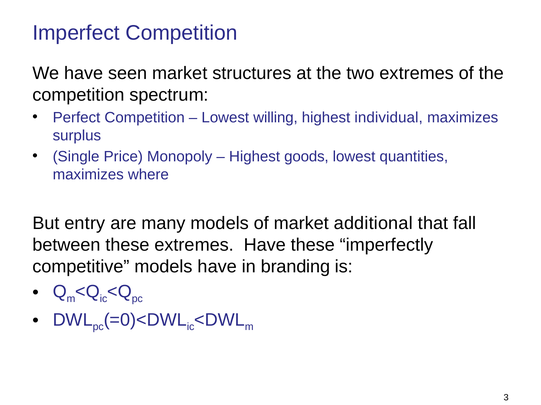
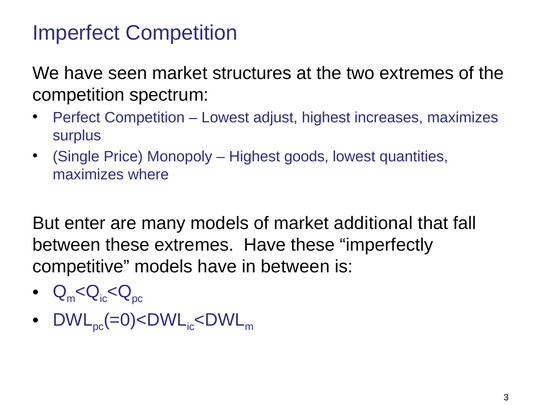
willing: willing -> adjust
individual: individual -> increases
entry: entry -> enter
in branding: branding -> between
